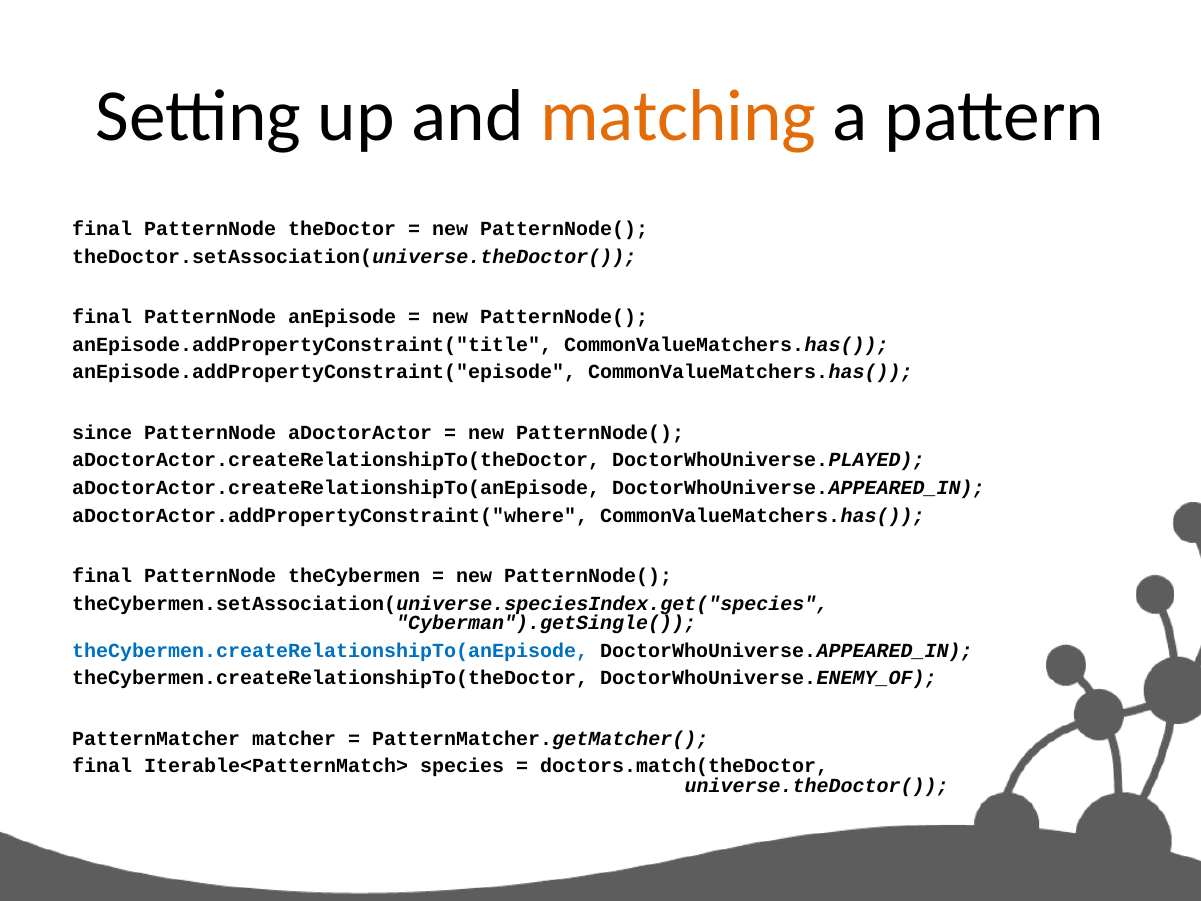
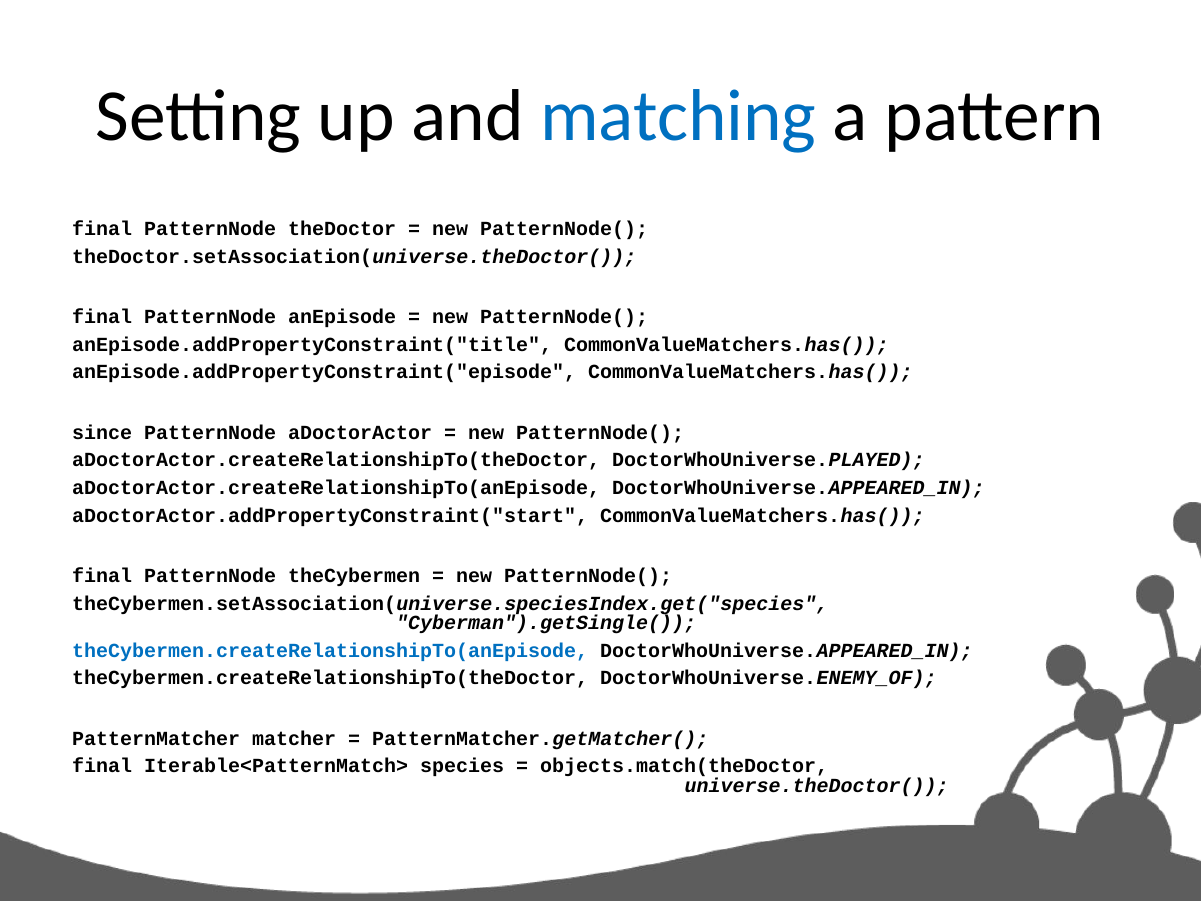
matching colour: orange -> blue
aDoctorActor.addPropertyConstraint("where: aDoctorActor.addPropertyConstraint("where -> aDoctorActor.addPropertyConstraint("start
doctors.match(theDoctor: doctors.match(theDoctor -> objects.match(theDoctor
